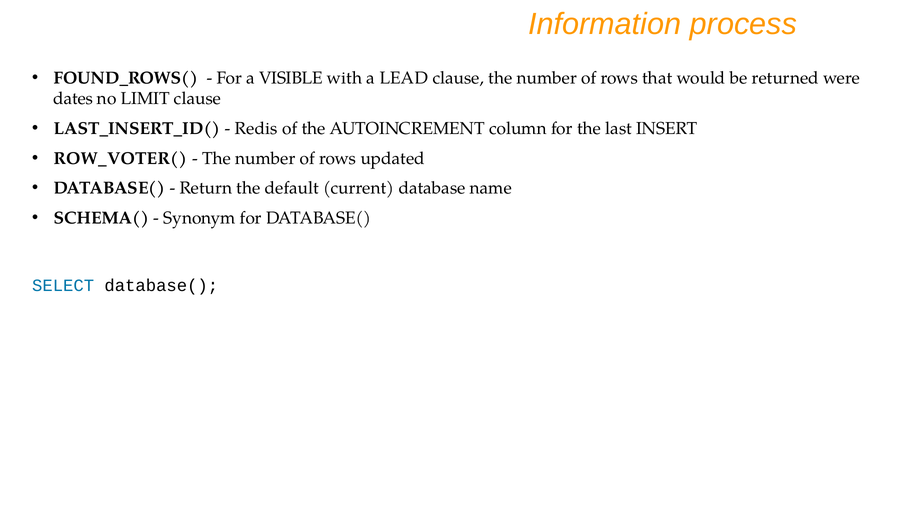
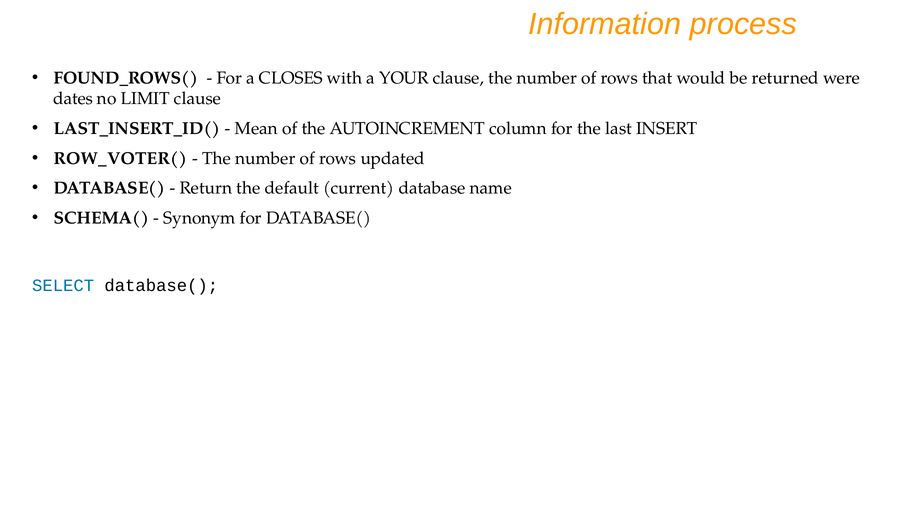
VISIBLE: VISIBLE -> CLOSES
LEAD: LEAD -> YOUR
Redis: Redis -> Mean
